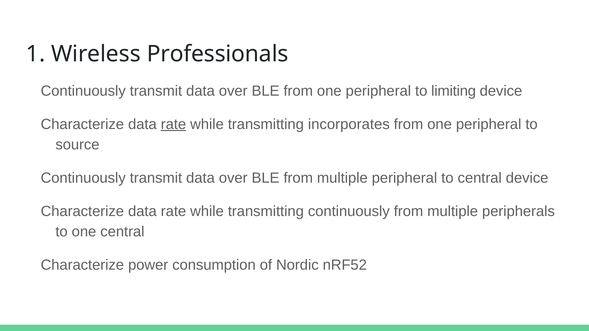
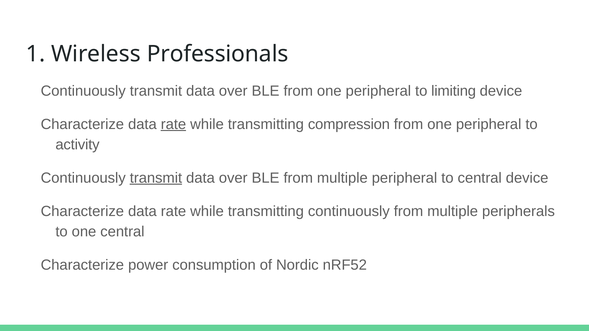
incorporates: incorporates -> compression
source: source -> activity
transmit at (156, 178) underline: none -> present
